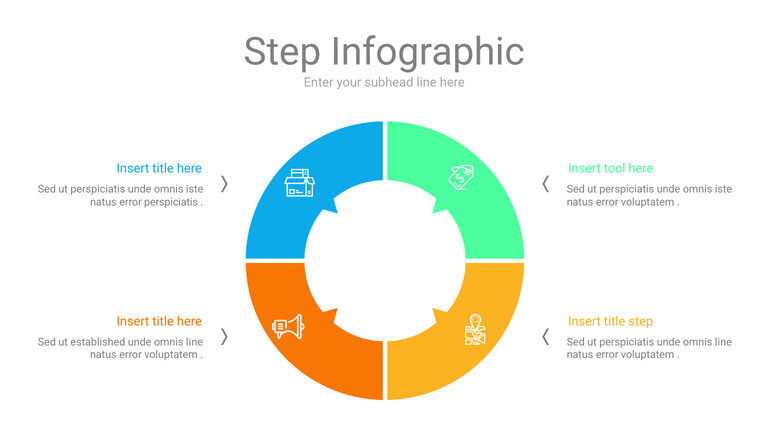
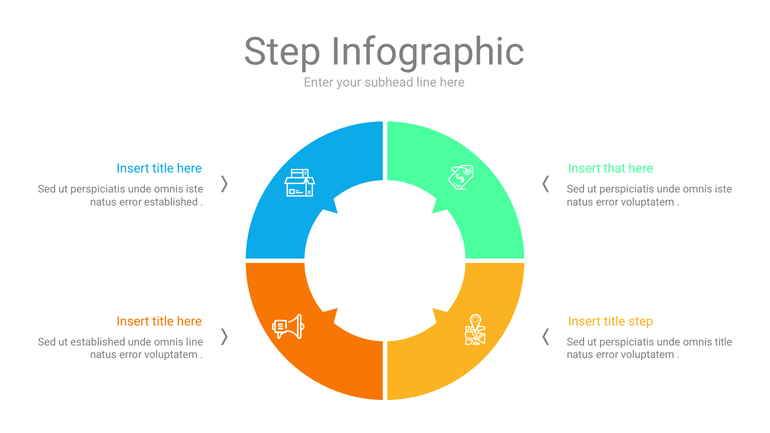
tool: tool -> that
error perspiciatis: perspiciatis -> established
perspiciatis unde omnis line: line -> title
